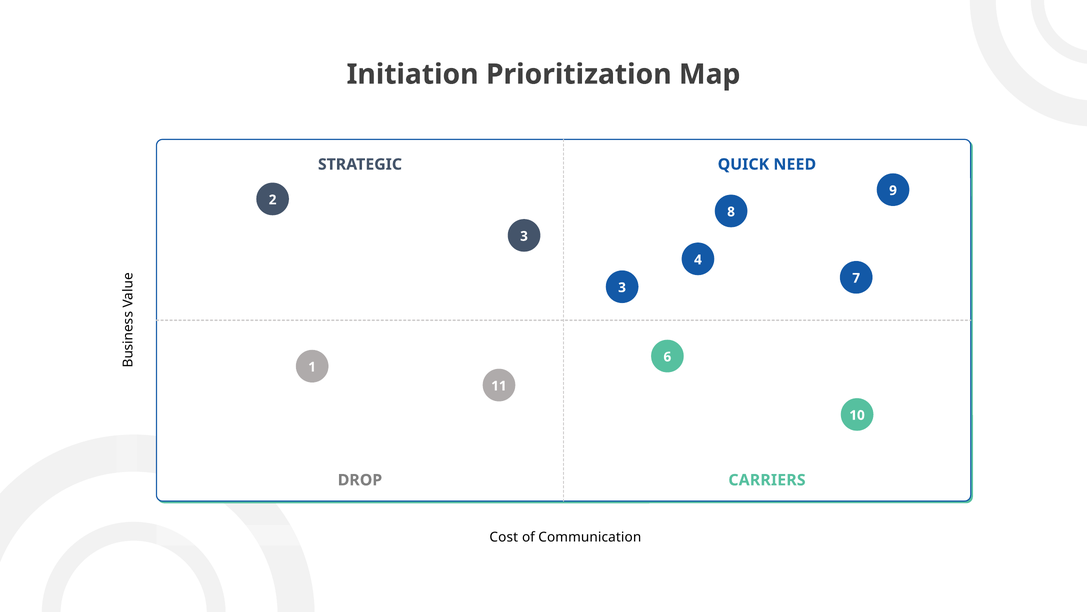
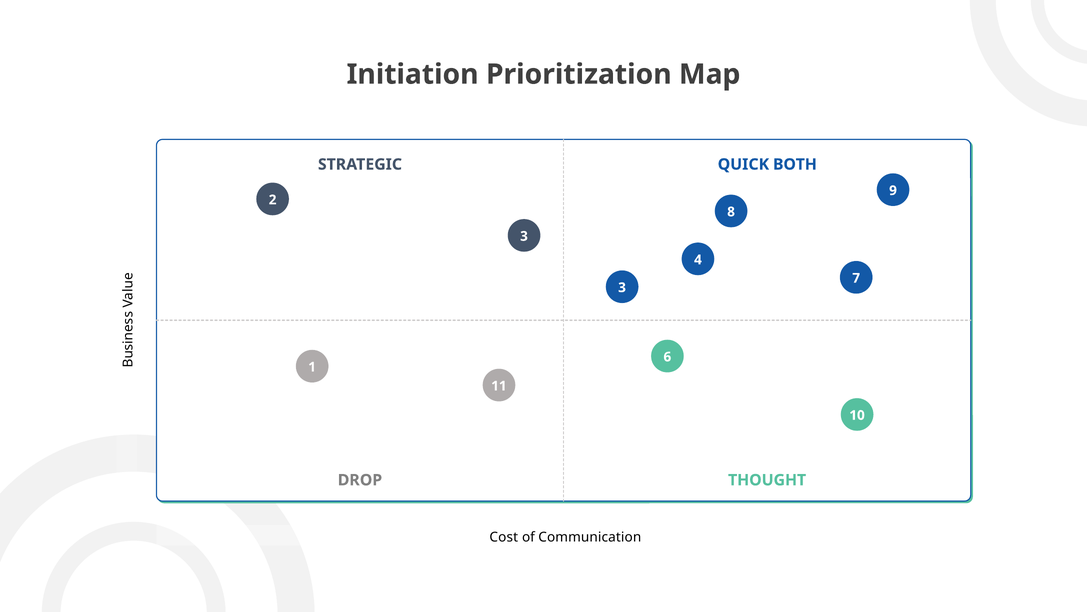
NEED: NEED -> BOTH
CARRIERS: CARRIERS -> THOUGHT
